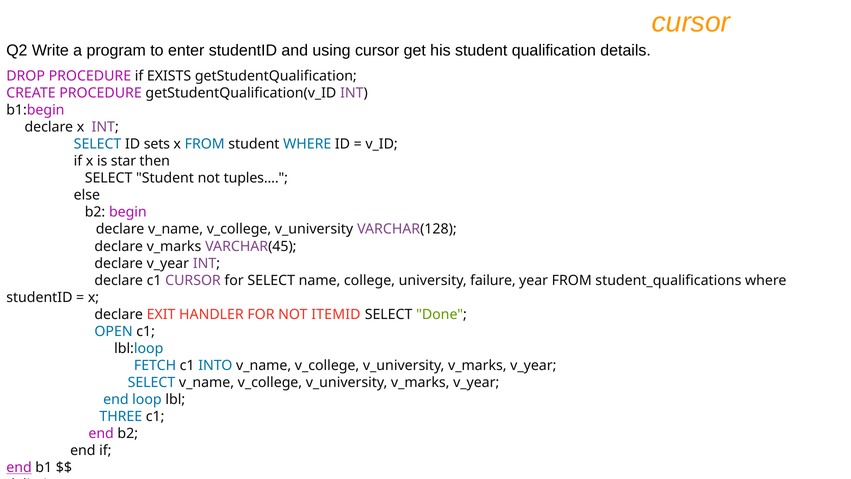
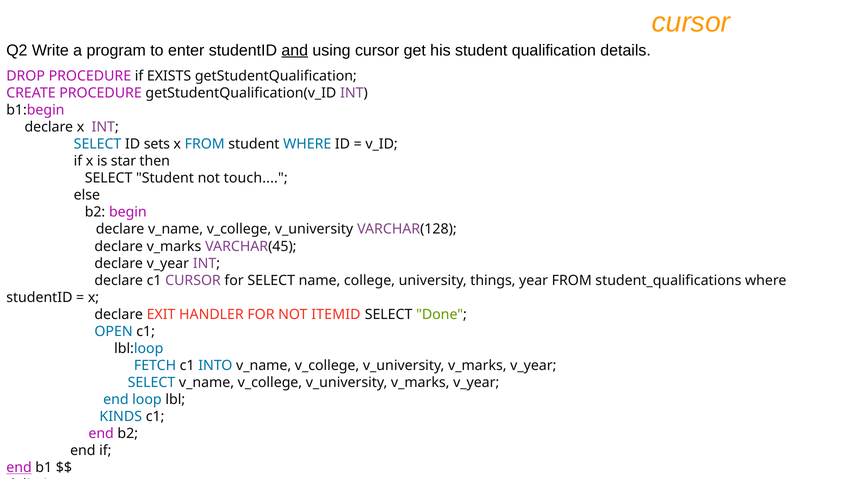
and underline: none -> present
tuples: tuples -> touch
failure: failure -> things
THREE: THREE -> KINDS
